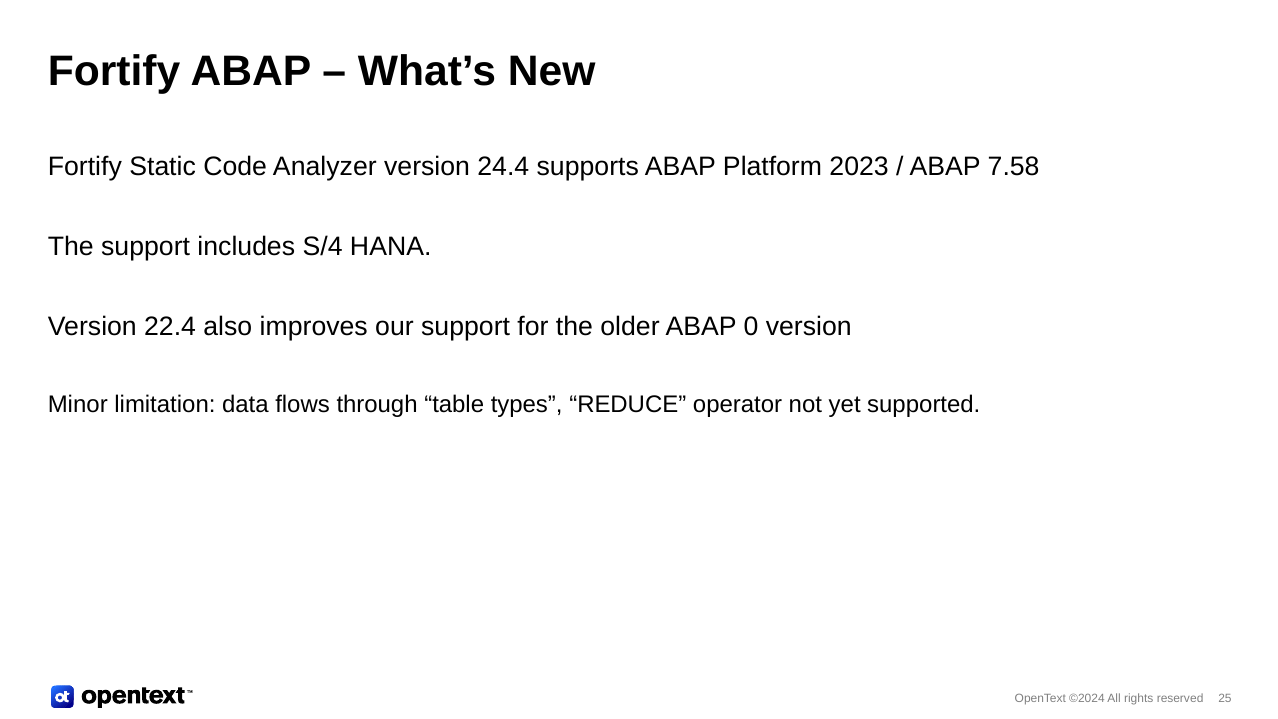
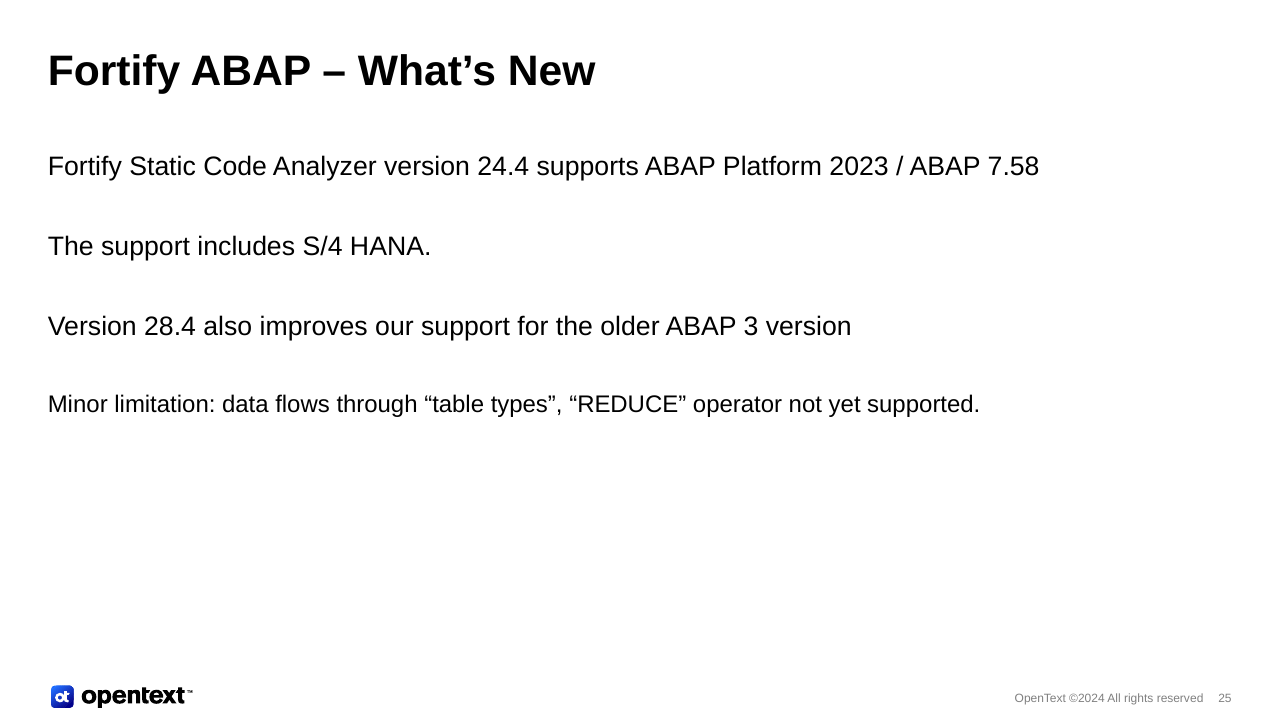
22.4: 22.4 -> 28.4
0: 0 -> 3
